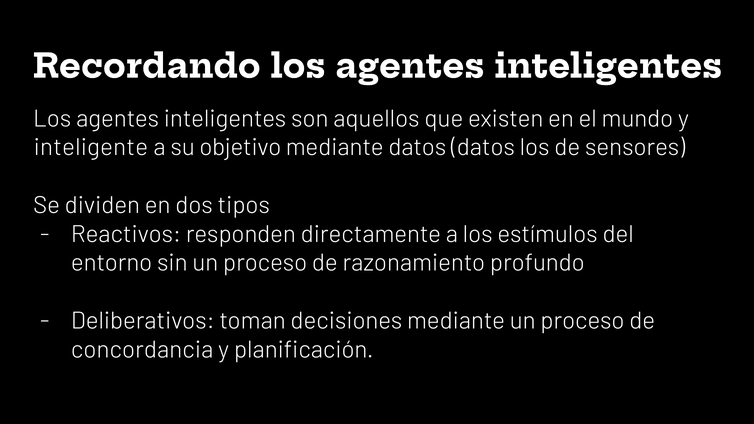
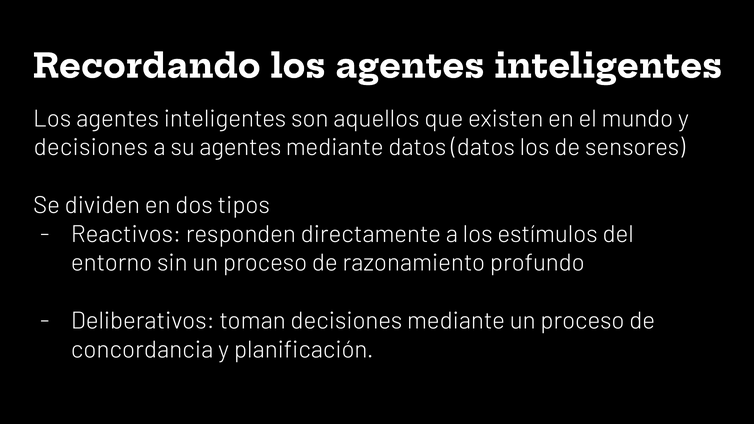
inteligente at (91, 148): inteligente -> decisiones
su objetivo: objetivo -> agentes
